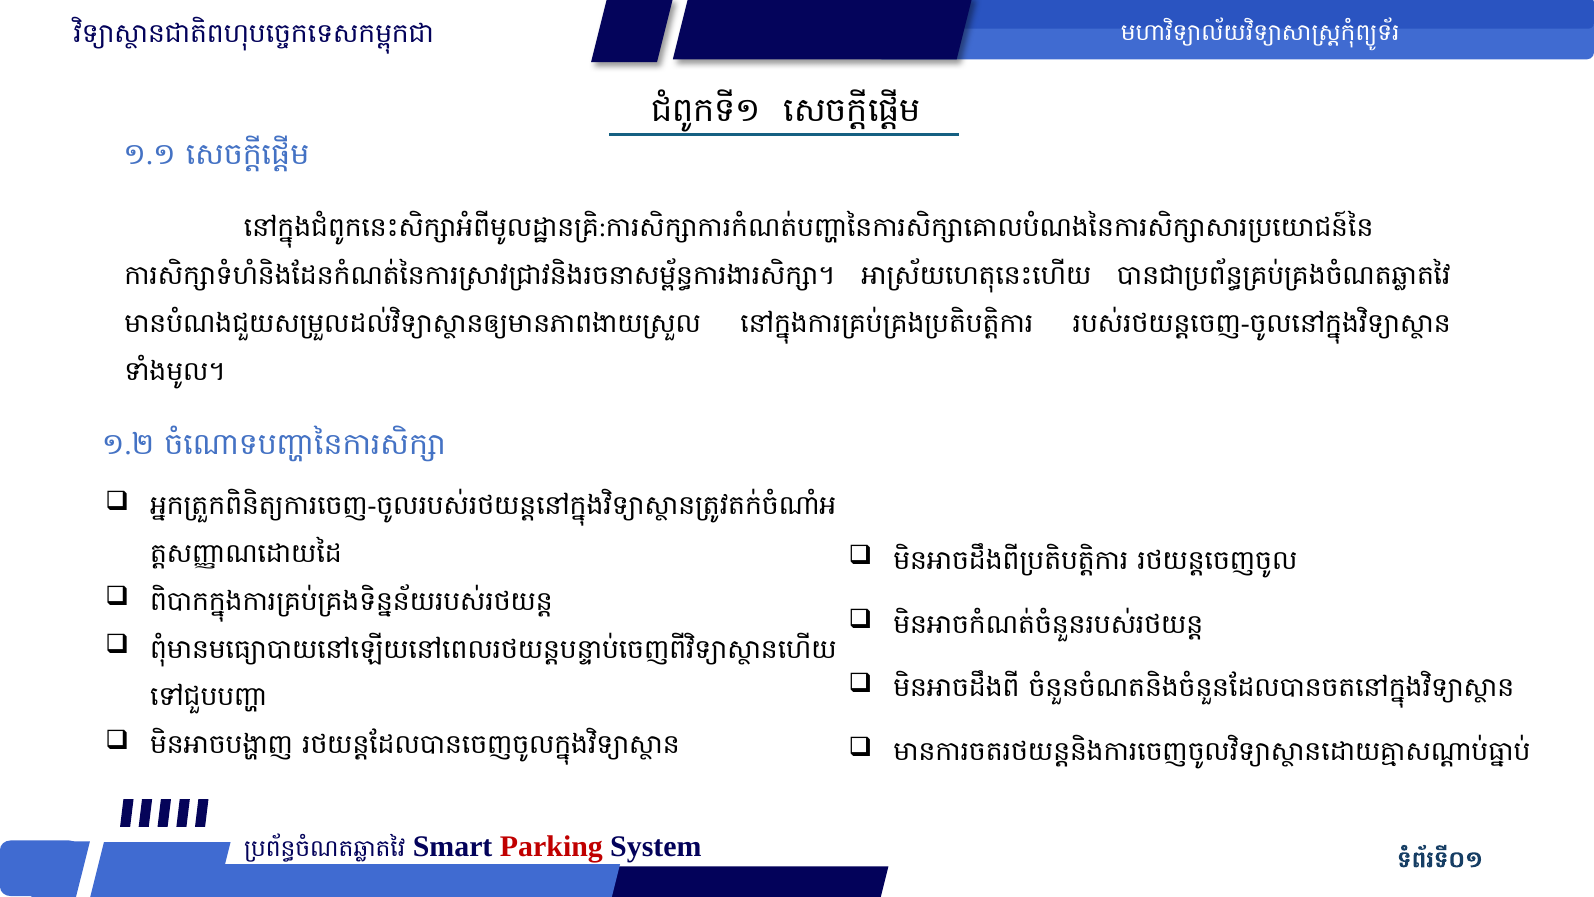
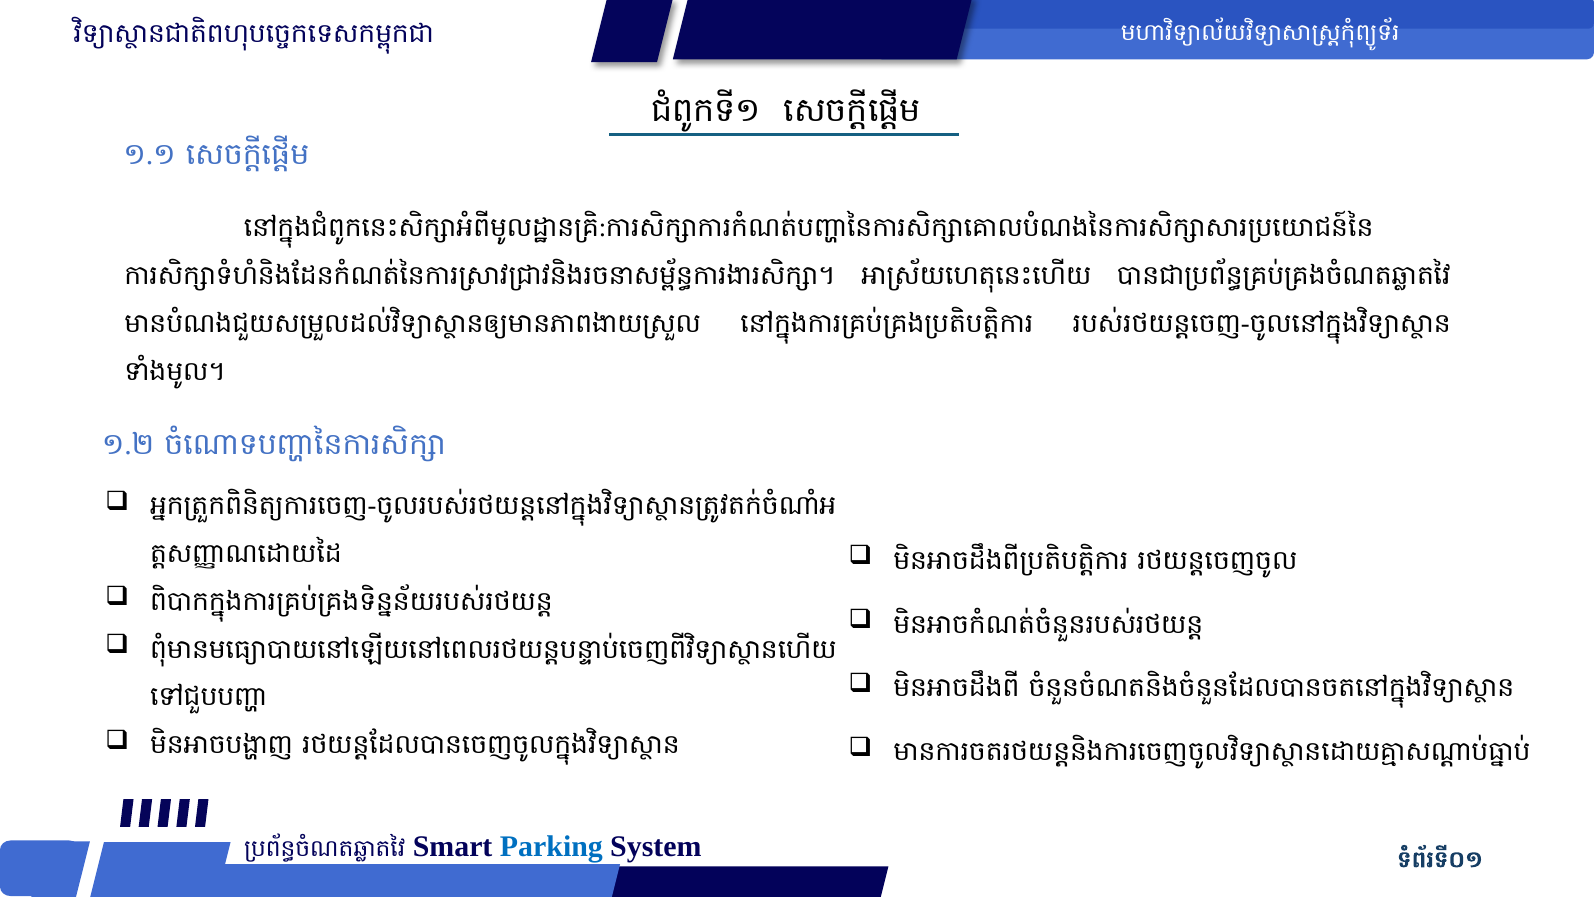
Parking colour: red -> blue
